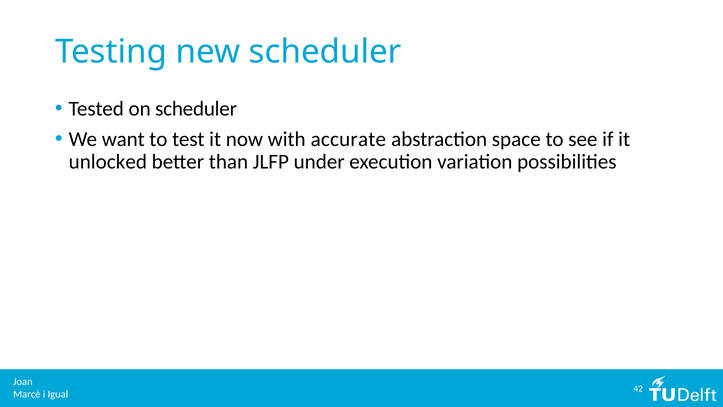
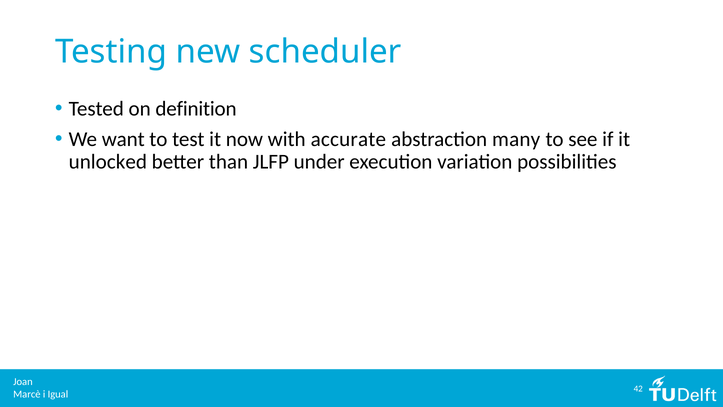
on scheduler: scheduler -> definition
space: space -> many
